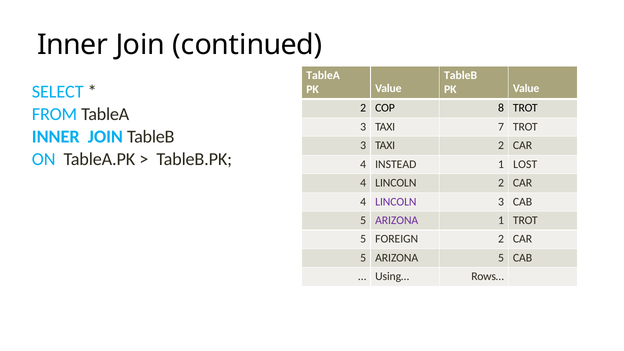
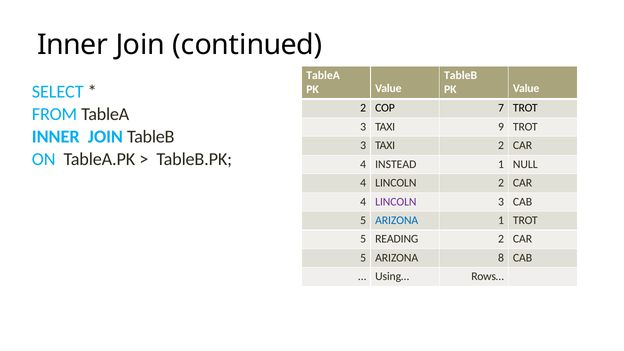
8: 8 -> 7
7: 7 -> 9
LOST: LOST -> NULL
ARIZONA at (397, 220) colour: purple -> blue
FOREIGN: FOREIGN -> READING
ARIZONA 5: 5 -> 8
